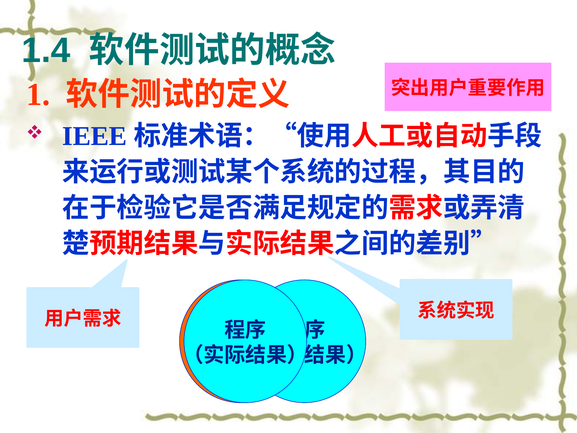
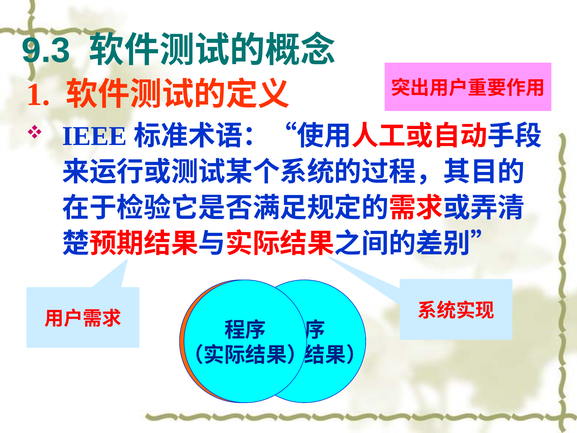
1.4: 1.4 -> 9.3
